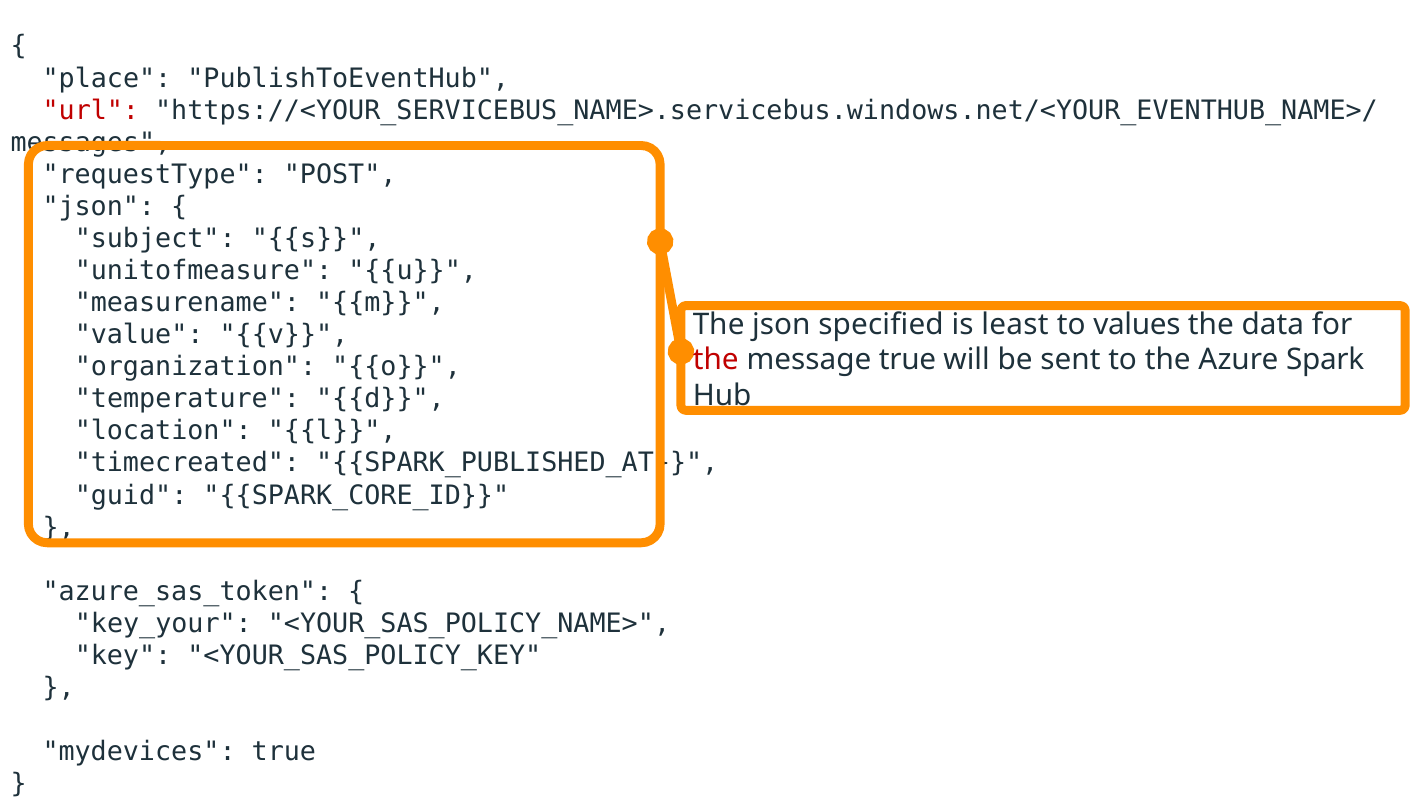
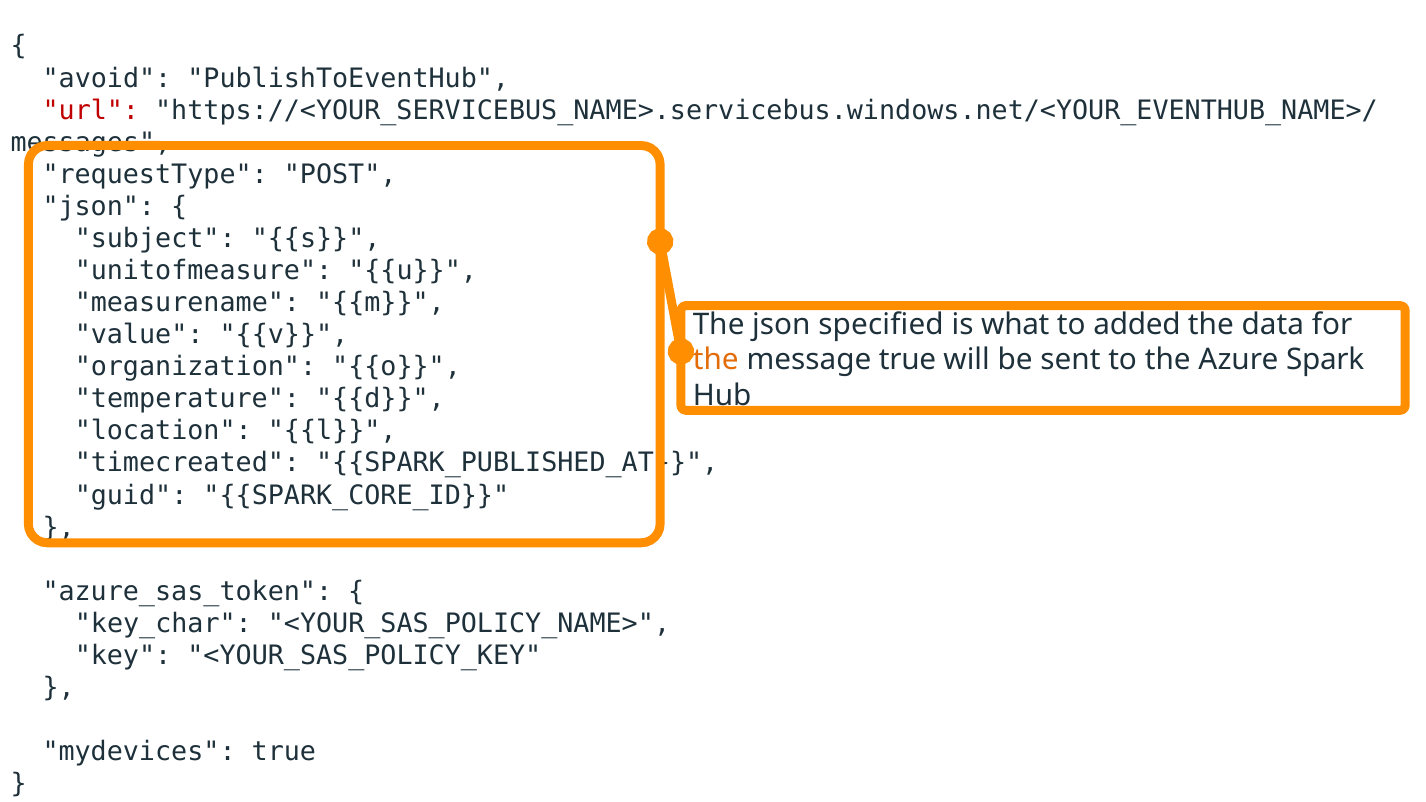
place: place -> avoid
least: least -> what
values: values -> added
the at (716, 360) colour: red -> orange
key_your: key_your -> key_char
